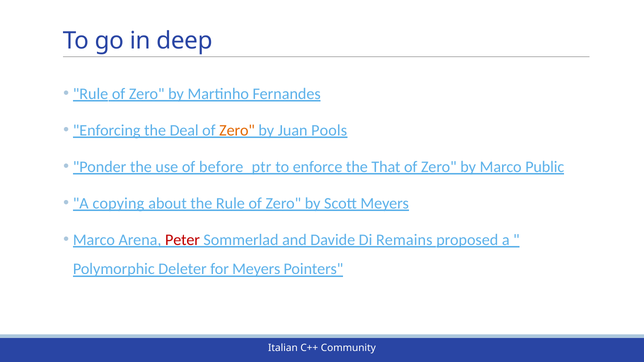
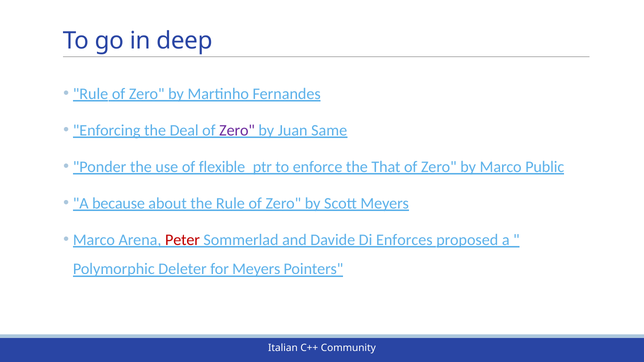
Zero at (237, 130) colour: orange -> purple
Pools: Pools -> Same
before_ptr: before_ptr -> flexible_ptr
copying: copying -> because
Remains: Remains -> Enforces
